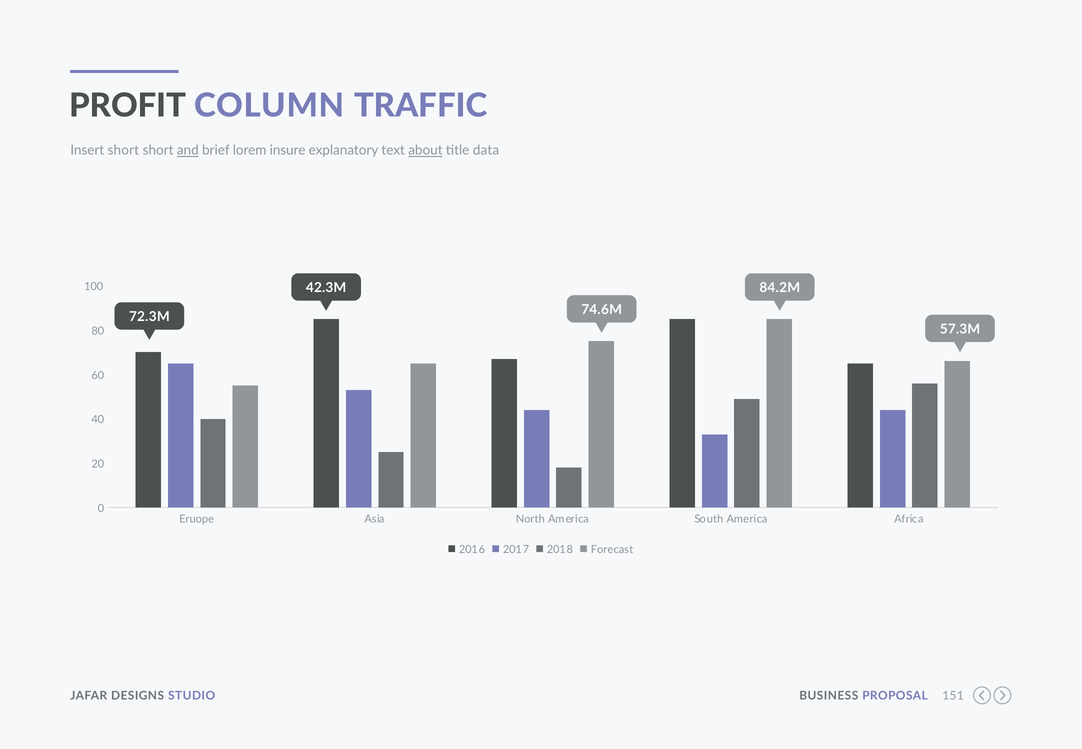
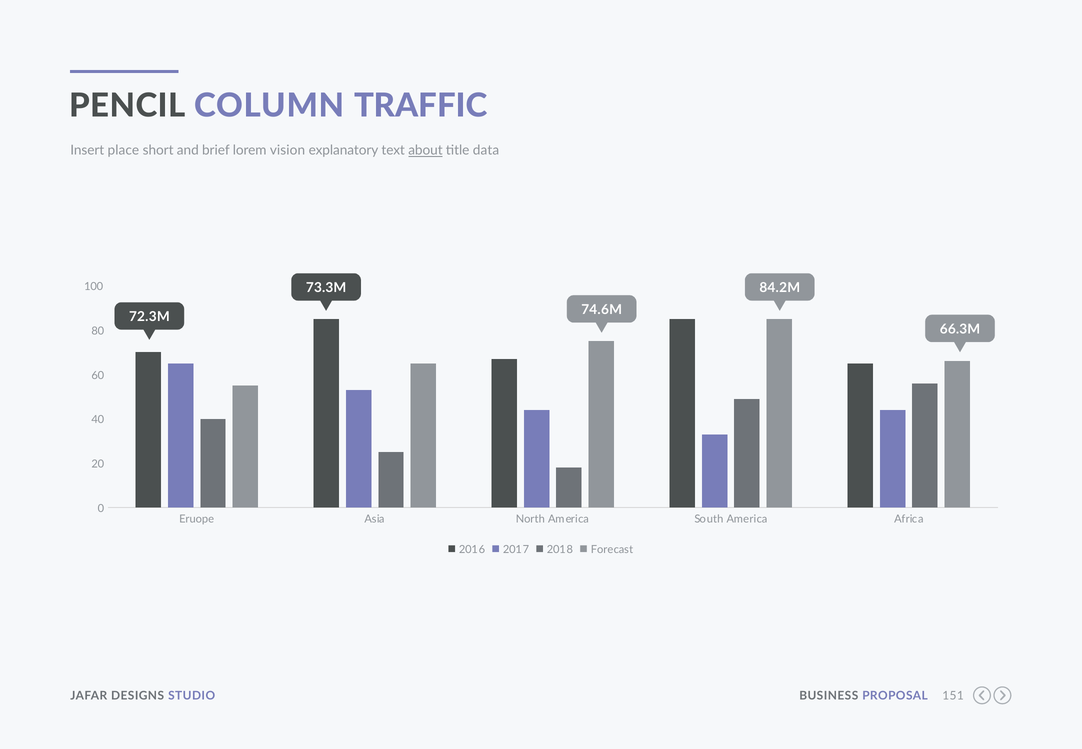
PROFIT: PROFIT -> PENCIL
Insert short: short -> place
and underline: present -> none
insure: insure -> vision
42.3M: 42.3M -> 73.3M
57.3M: 57.3M -> 66.3M
